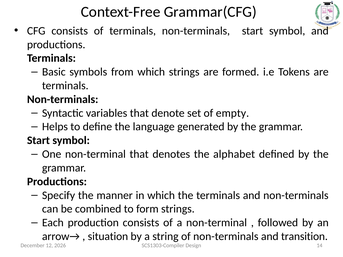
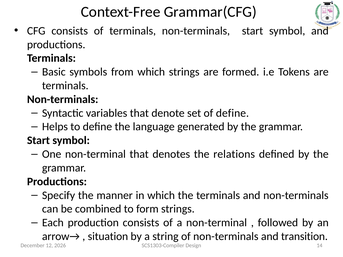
of empty: empty -> define
alphabet: alphabet -> relations
